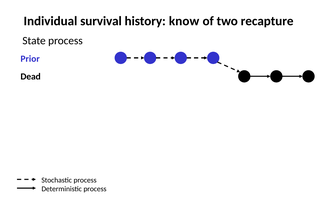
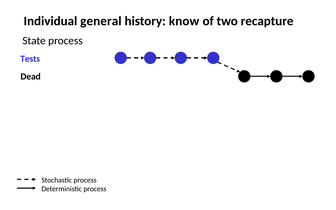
survival: survival -> general
Prior: Prior -> Tests
